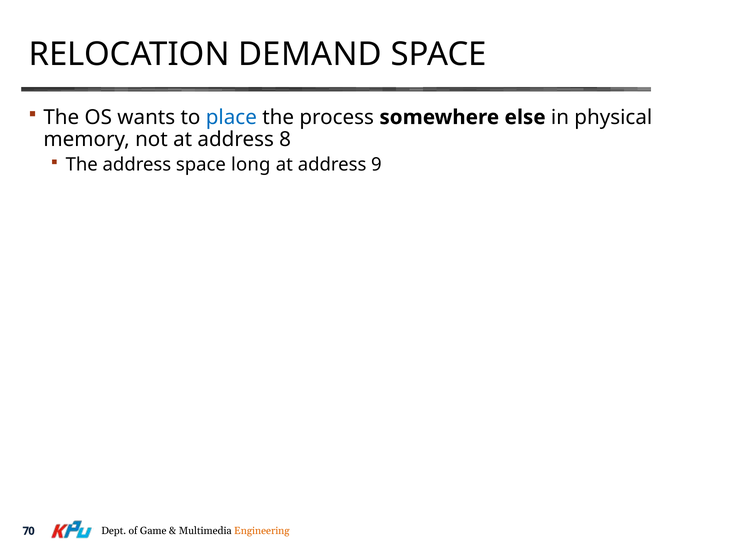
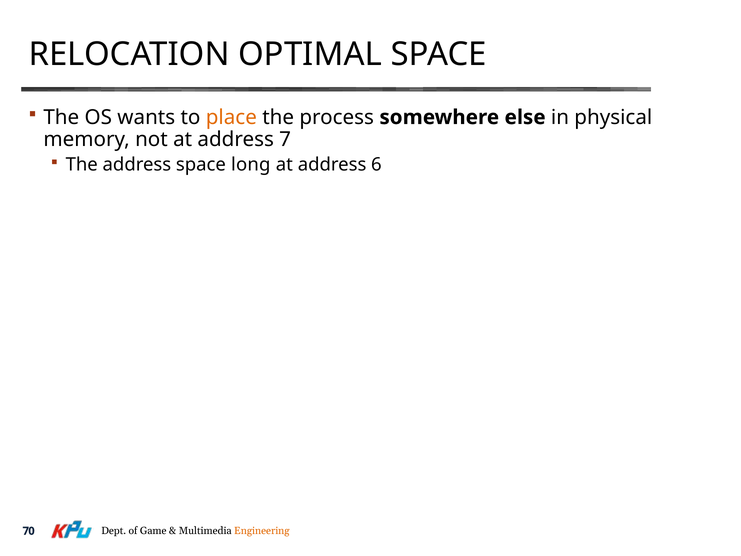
DEMAND: DEMAND -> OPTIMAL
place colour: blue -> orange
8: 8 -> 7
9: 9 -> 6
